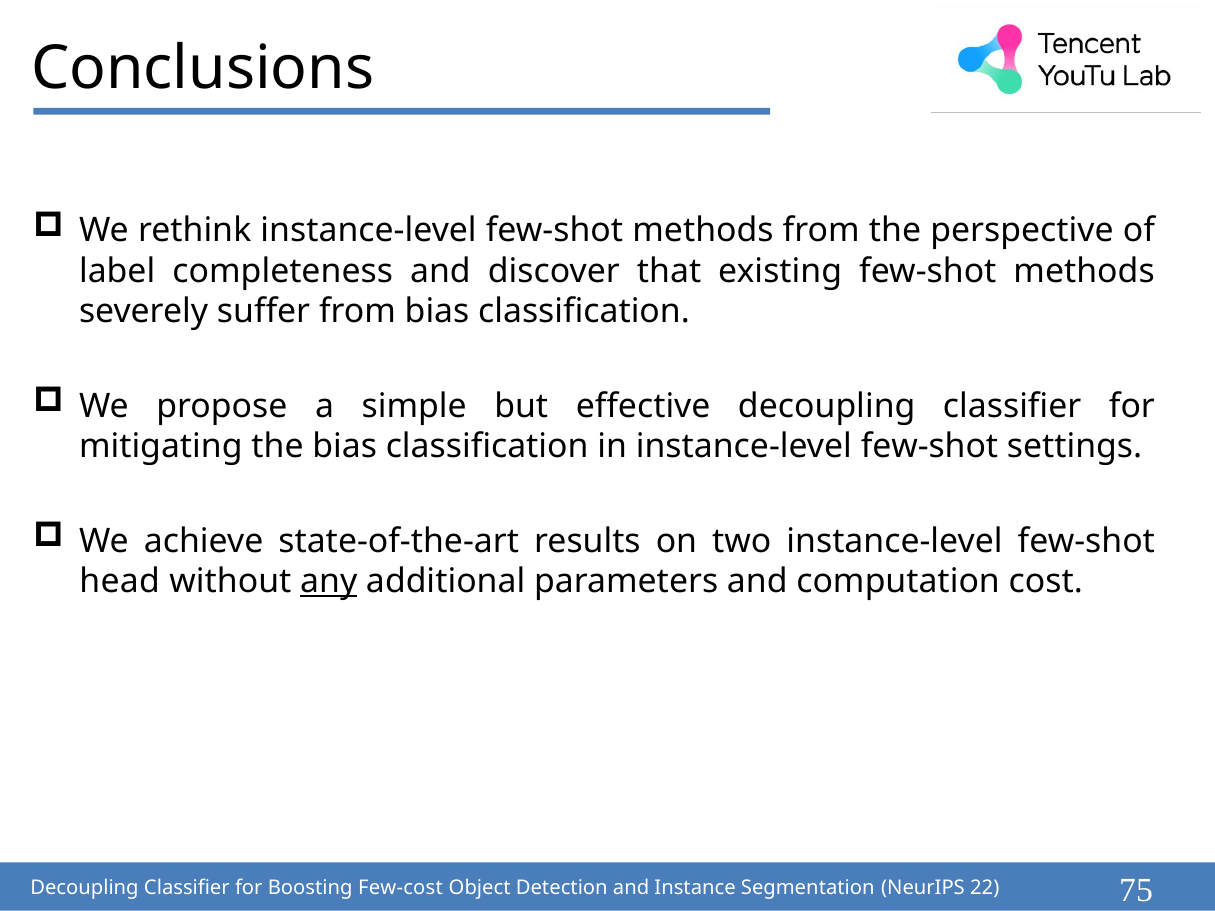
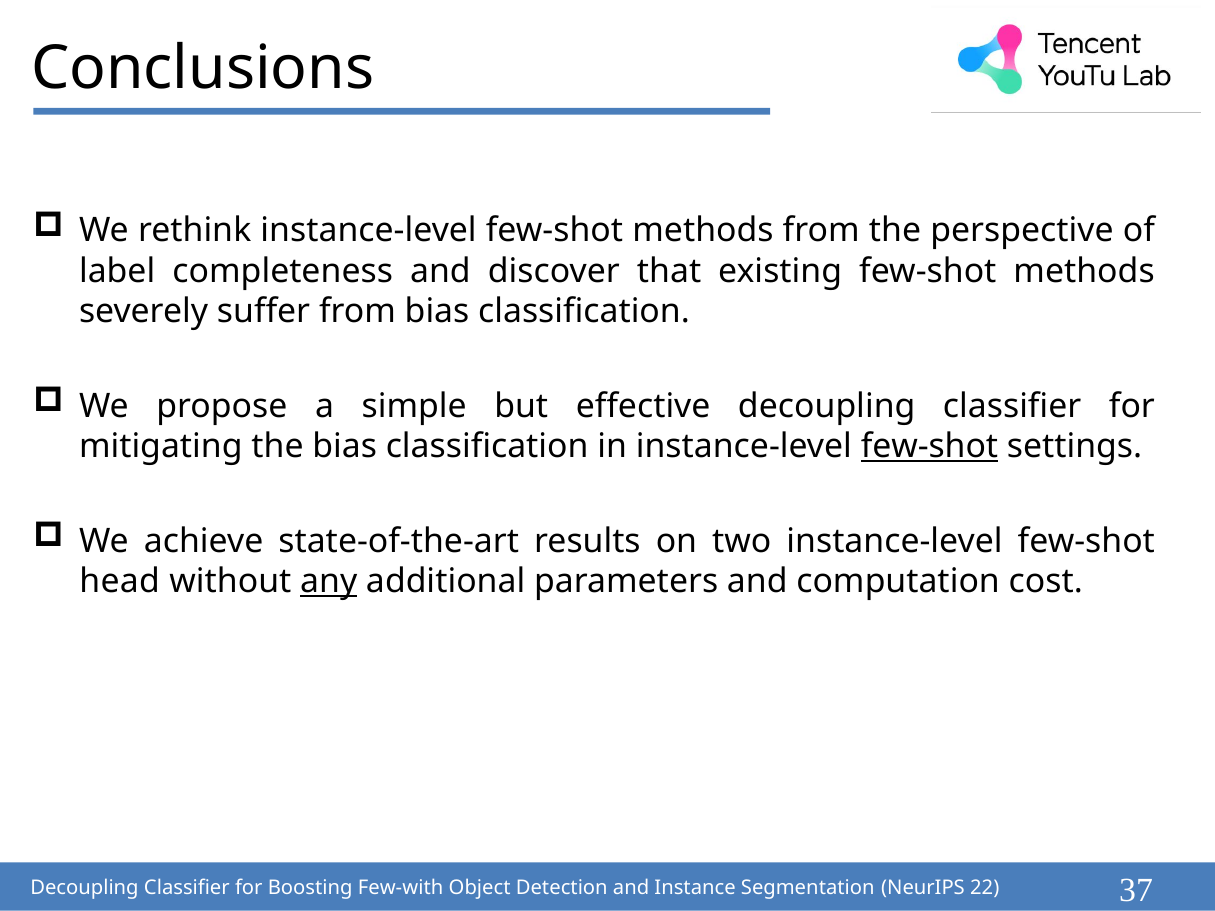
few-shot at (929, 447) underline: none -> present
Few-cost: Few-cost -> Few-with
75: 75 -> 37
